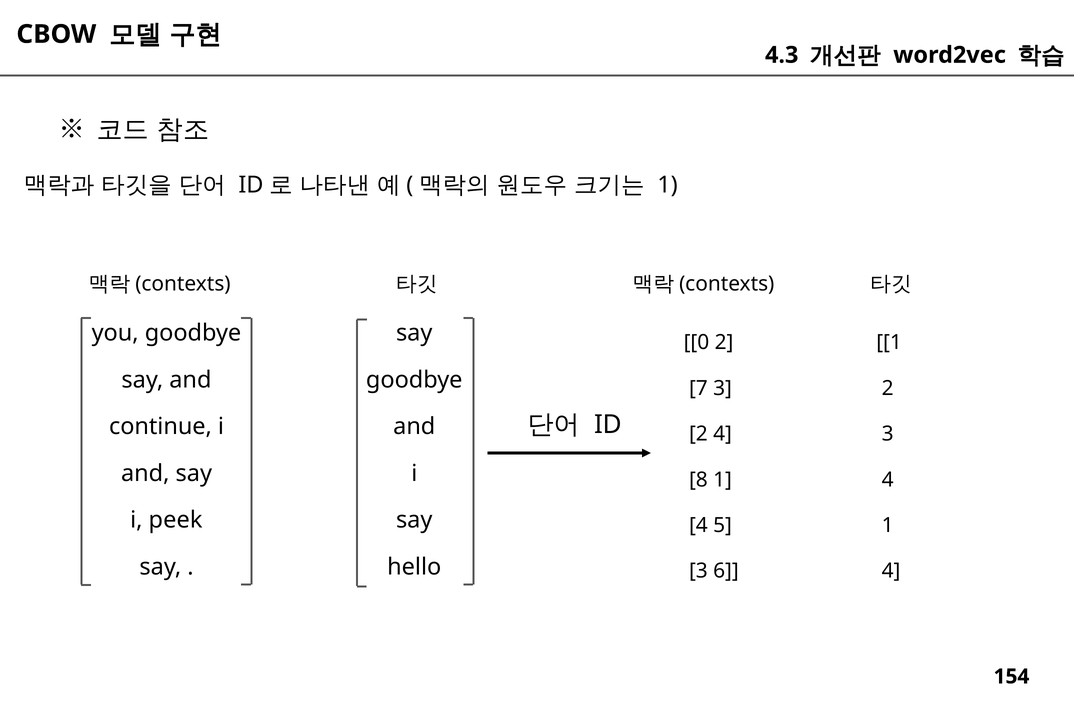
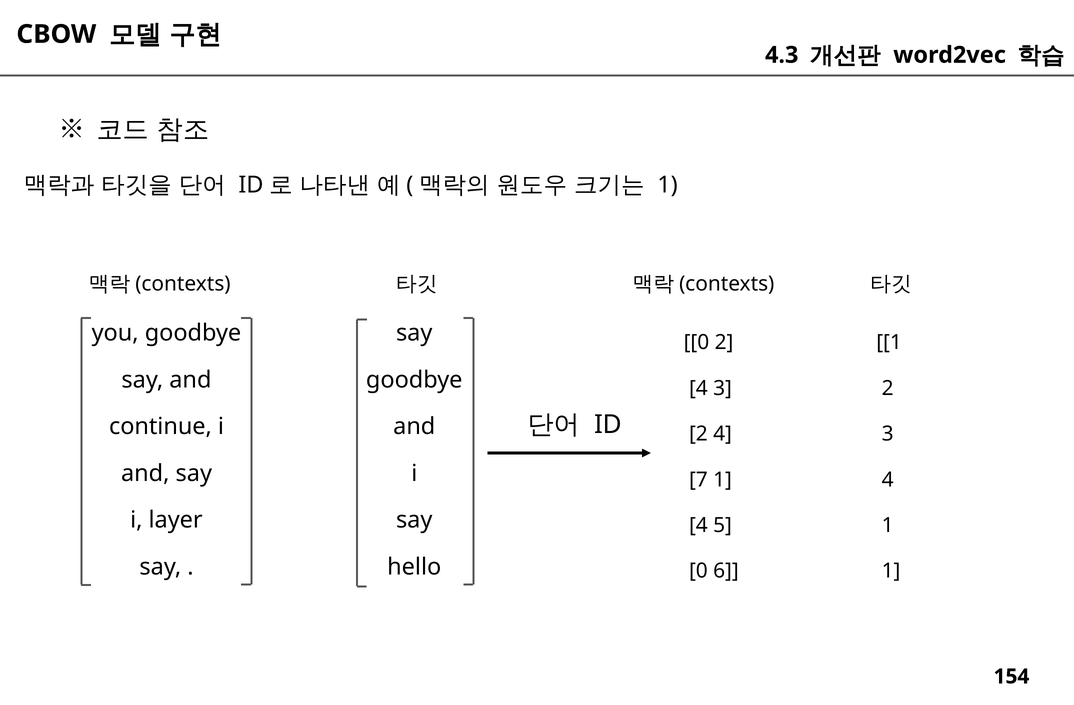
7 at (698, 388): 7 -> 4
8: 8 -> 7
peek: peek -> layer
3 at (698, 571): 3 -> 0
4 at (891, 571): 4 -> 1
